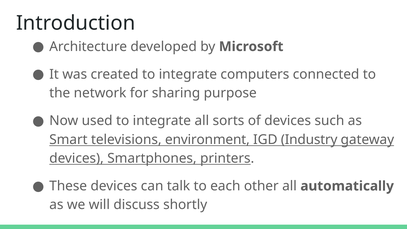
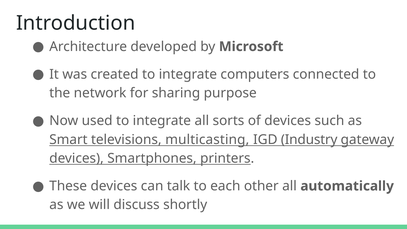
environment: environment -> multicasting
